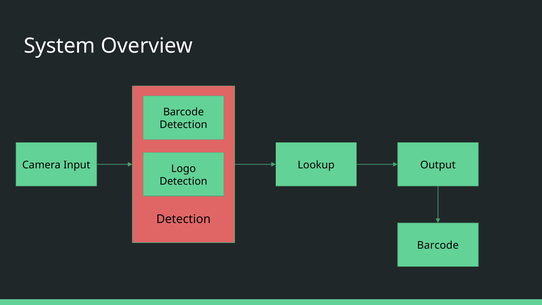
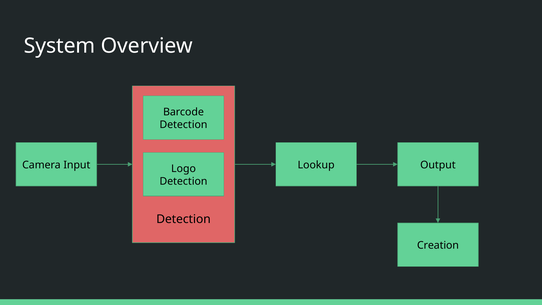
Barcode at (438, 245): Barcode -> Creation
